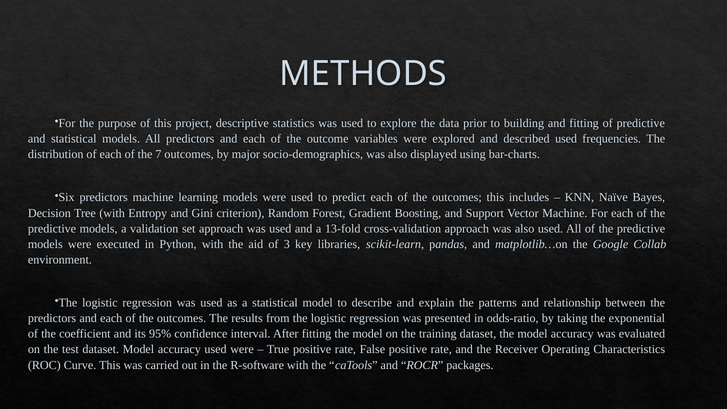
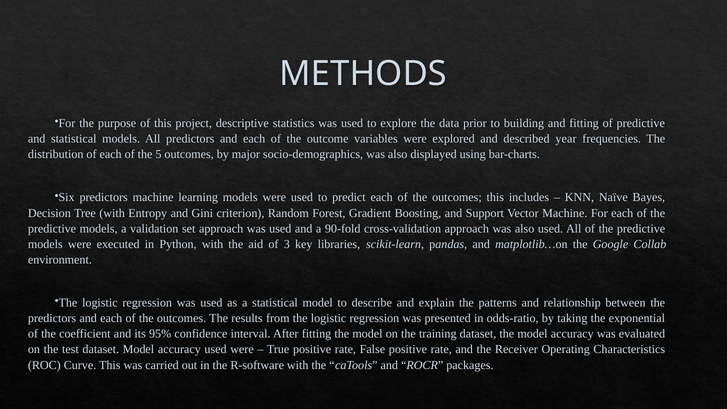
described used: used -> year
7: 7 -> 5
13-fold: 13-fold -> 90-fold
